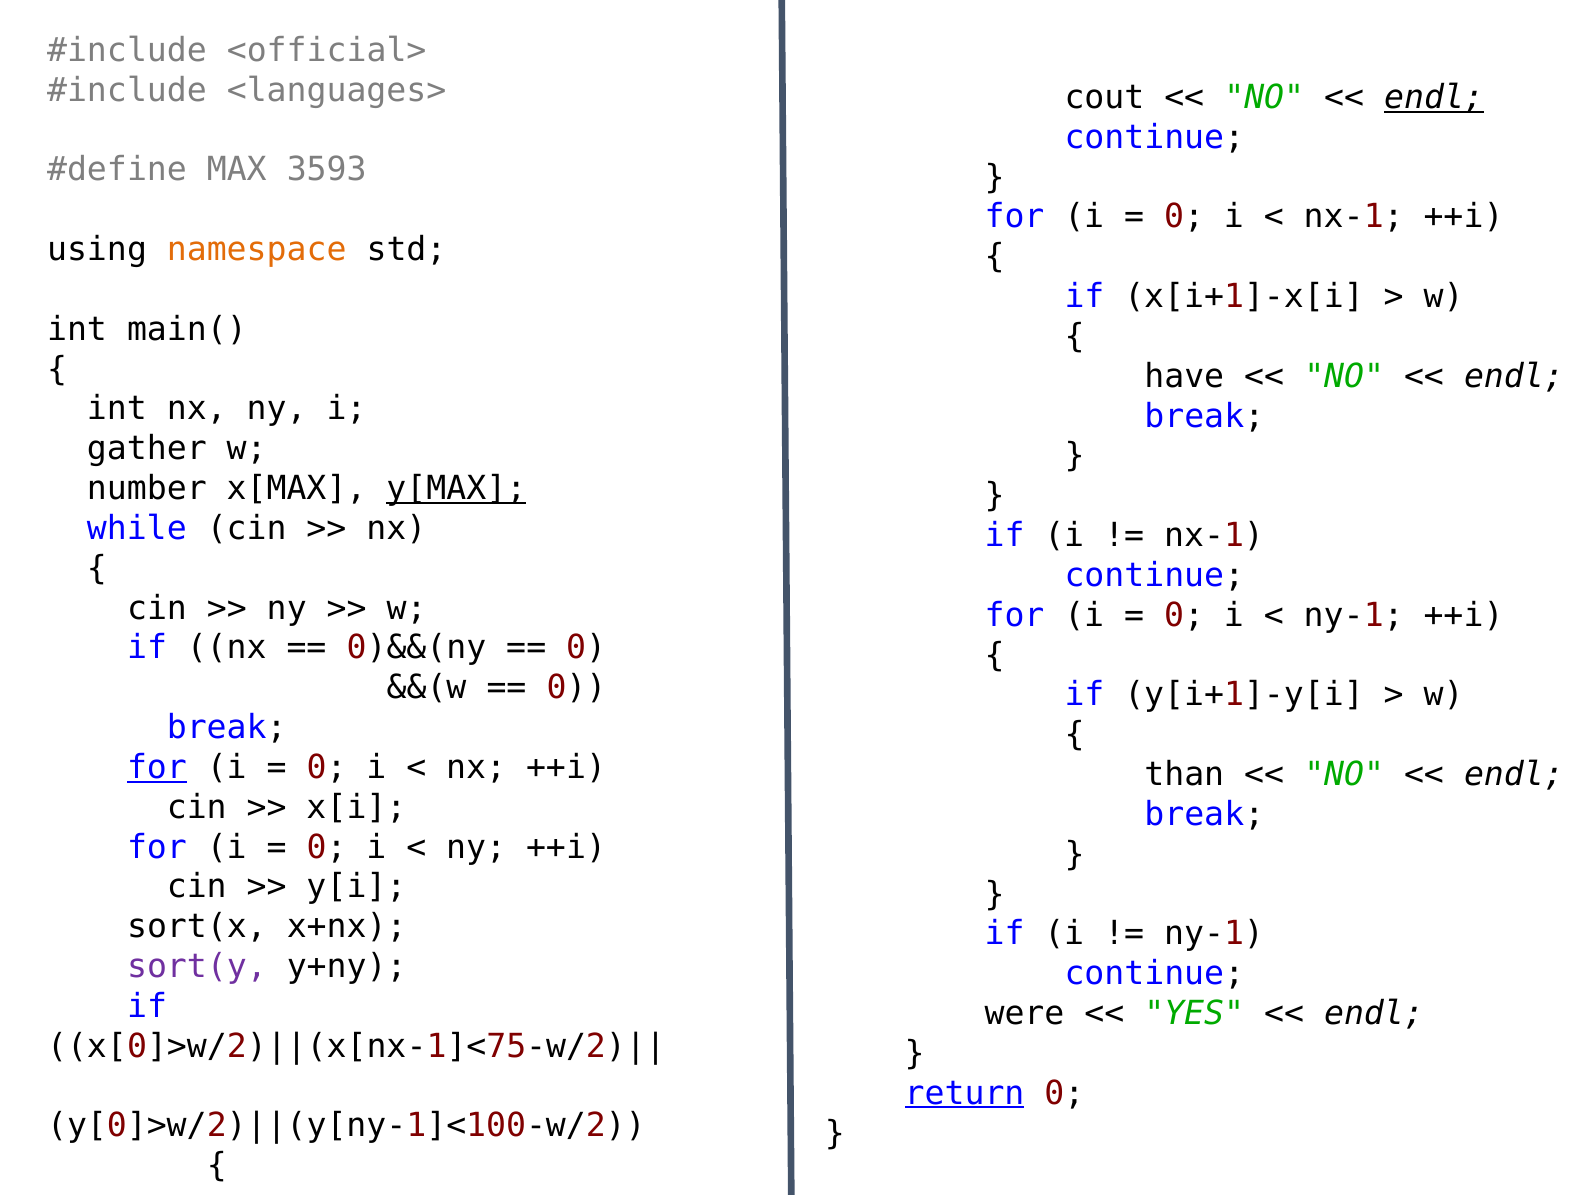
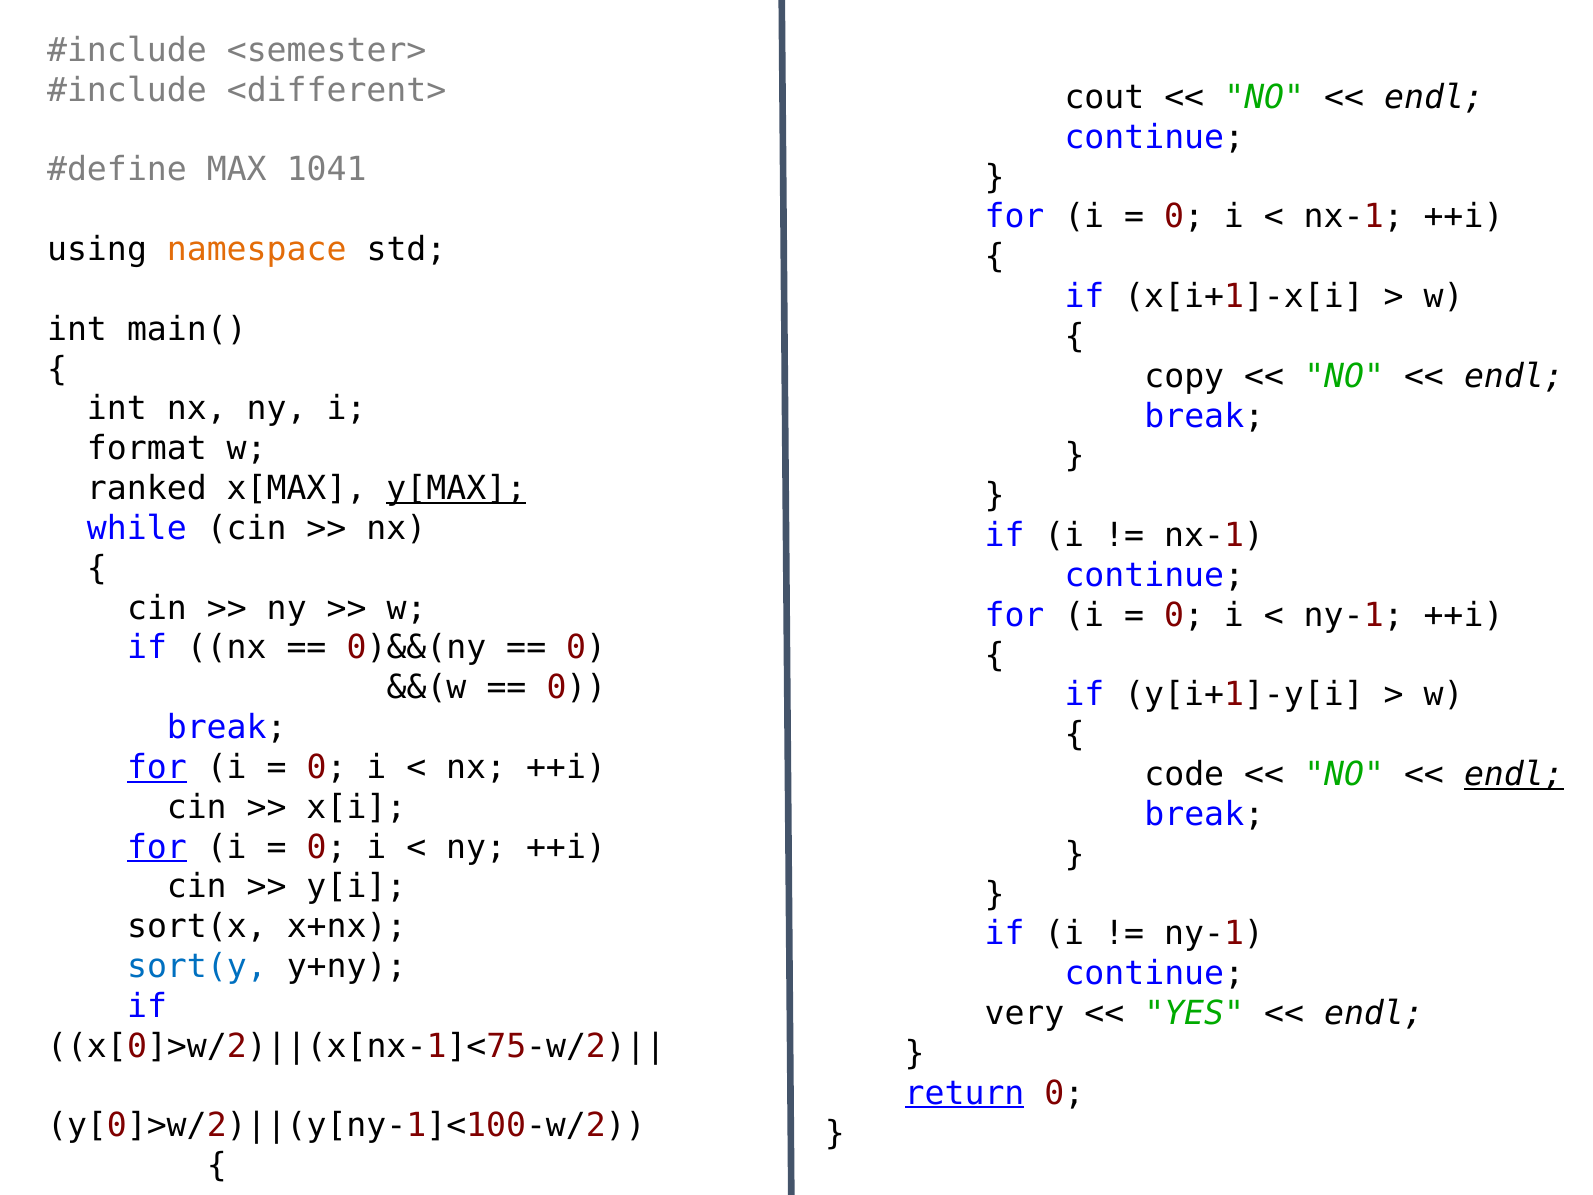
<official>: <official> -> <semester>
<languages>: <languages> -> <different>
endl at (1434, 97) underline: present -> none
3593: 3593 -> 1041
have: have -> copy
gather: gather -> format
number: number -> ranked
than: than -> code
endl at (1514, 774) underline: none -> present
for at (157, 847) underline: none -> present
sort(y colour: purple -> blue
were: were -> very
